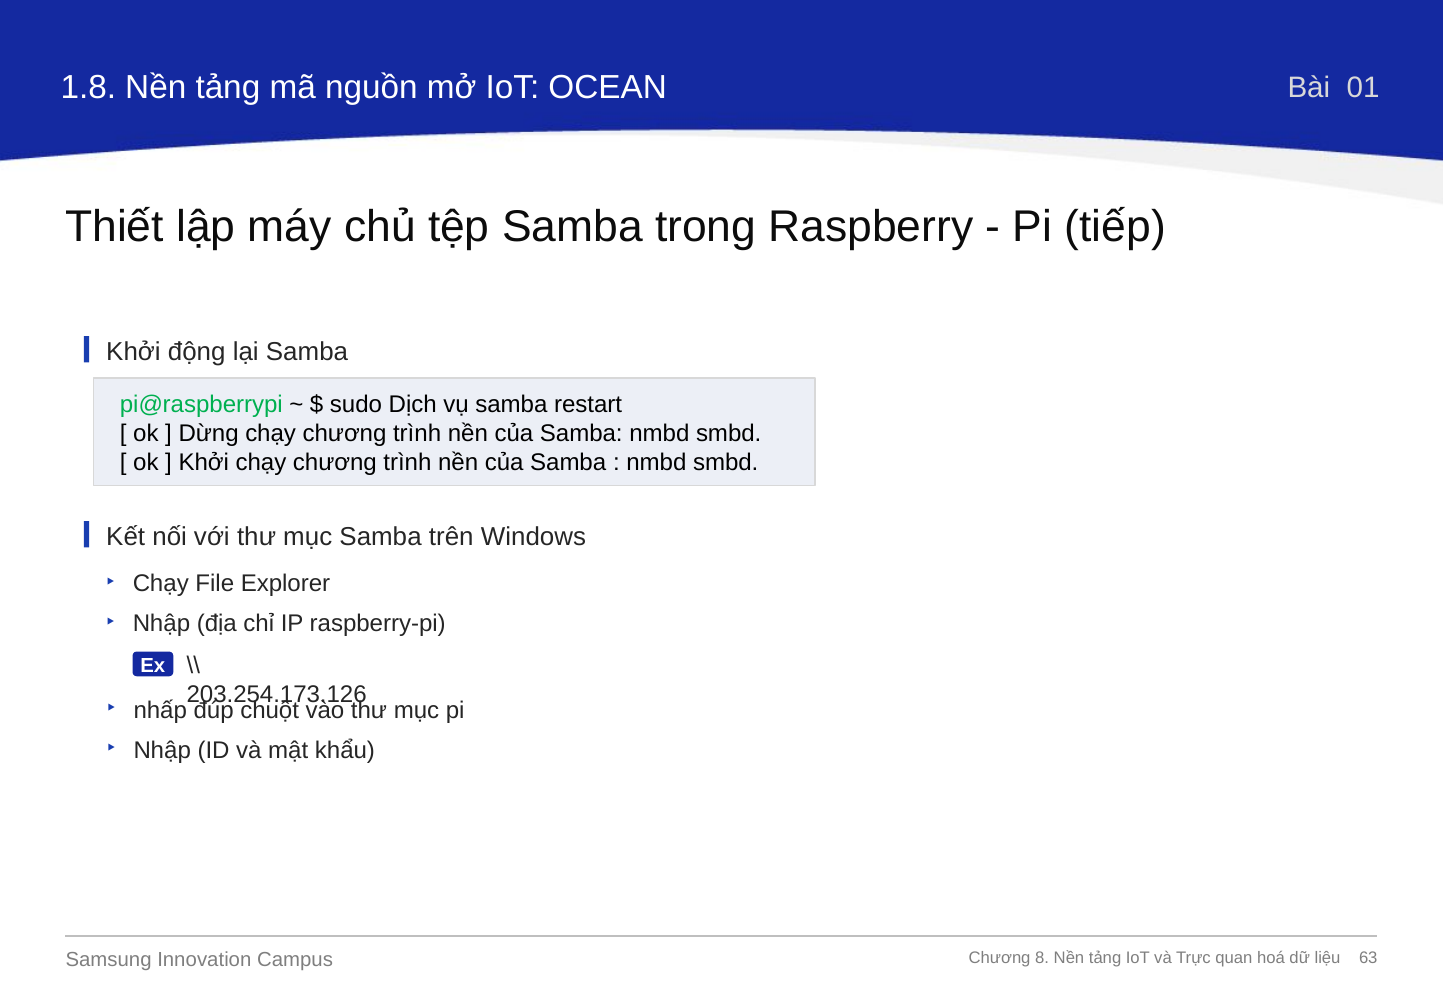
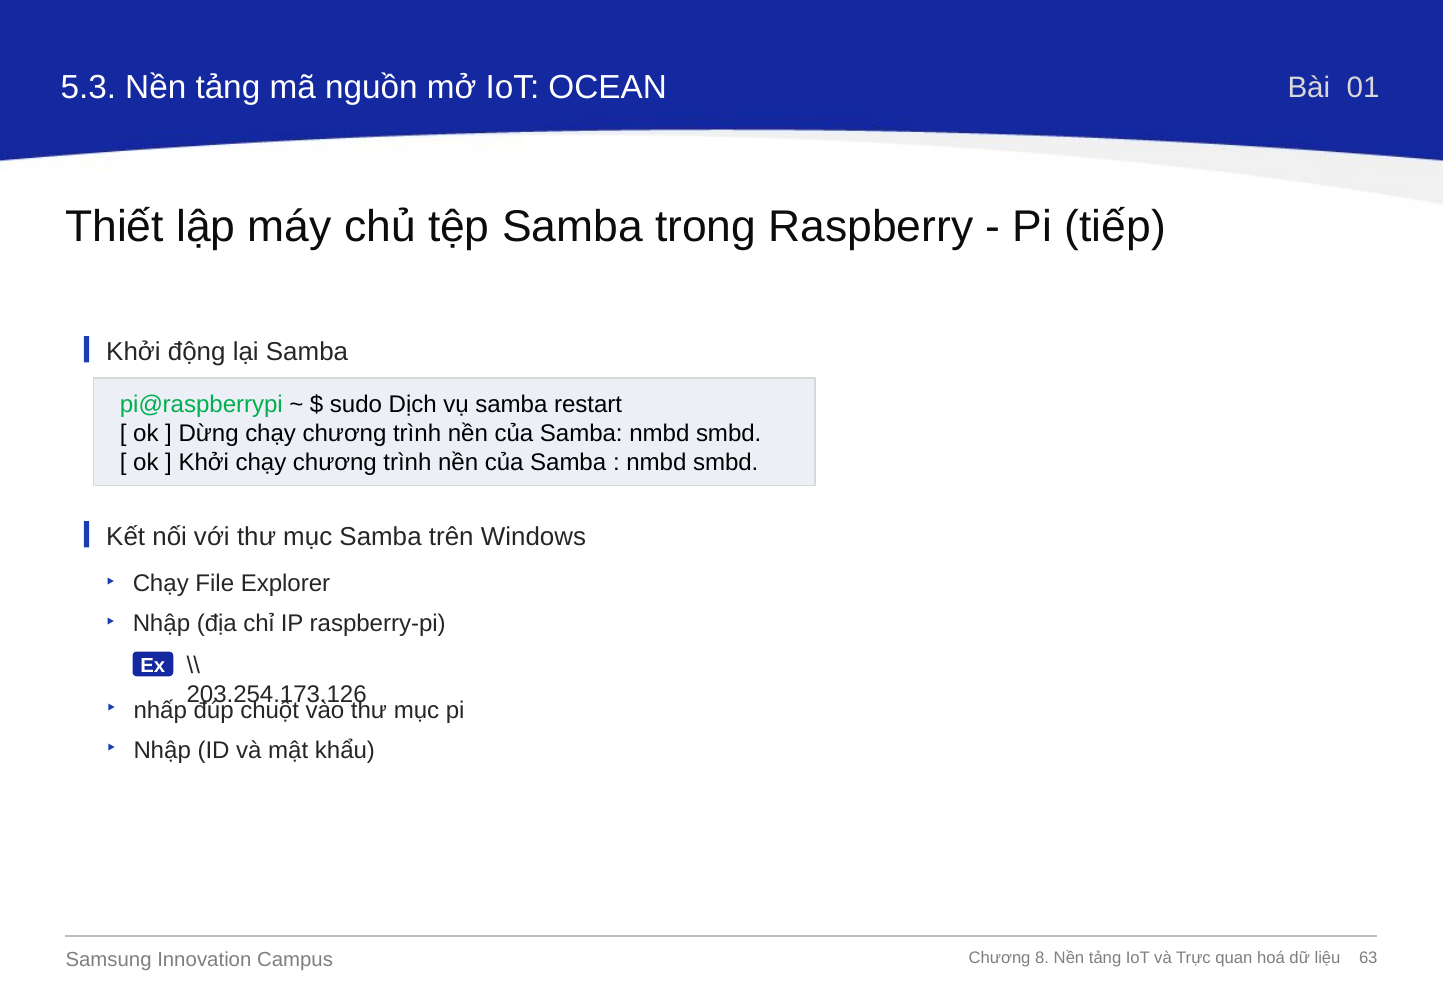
1.8: 1.8 -> 5.3
